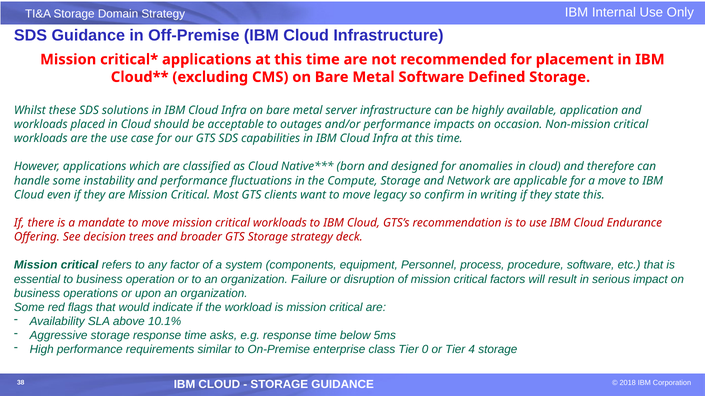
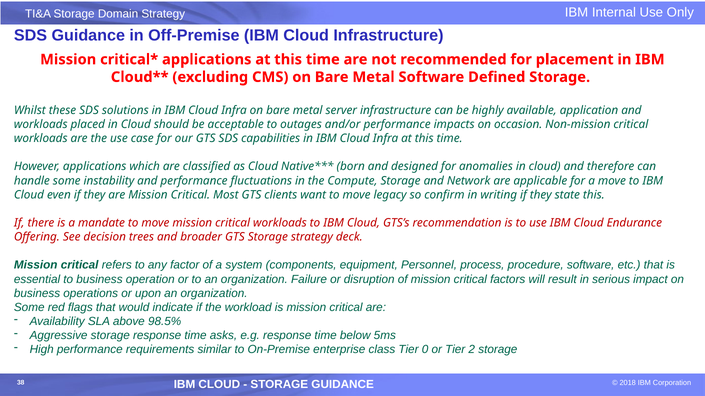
10.1%: 10.1% -> 98.5%
4: 4 -> 2
